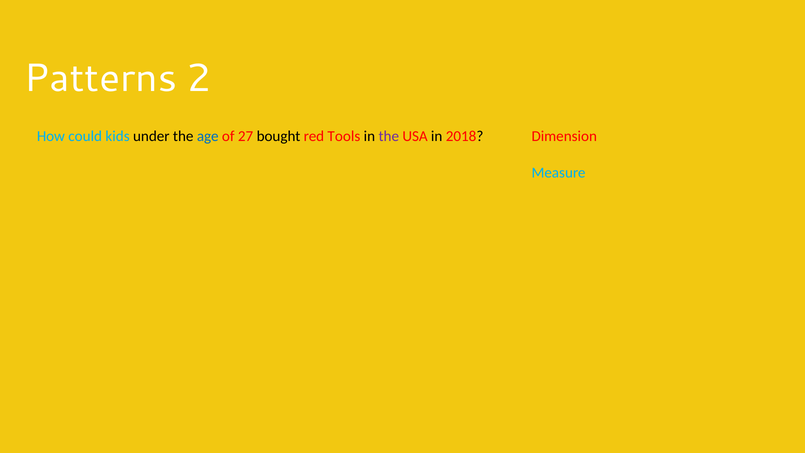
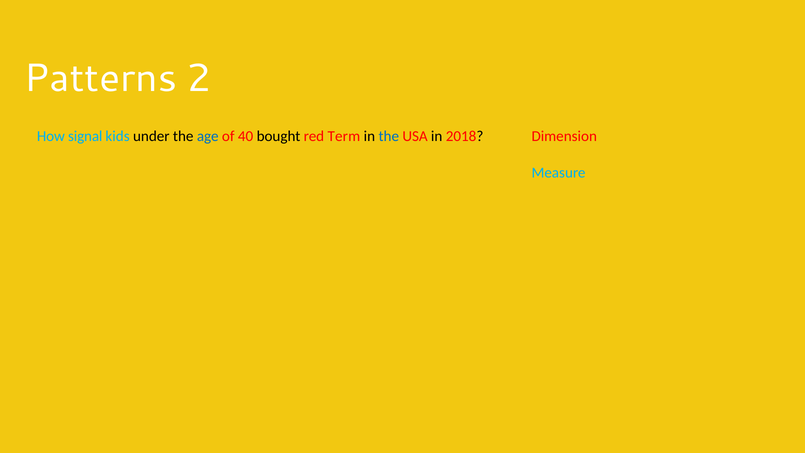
could: could -> signal
27: 27 -> 40
Tools: Tools -> Term
the at (389, 136) colour: purple -> blue
